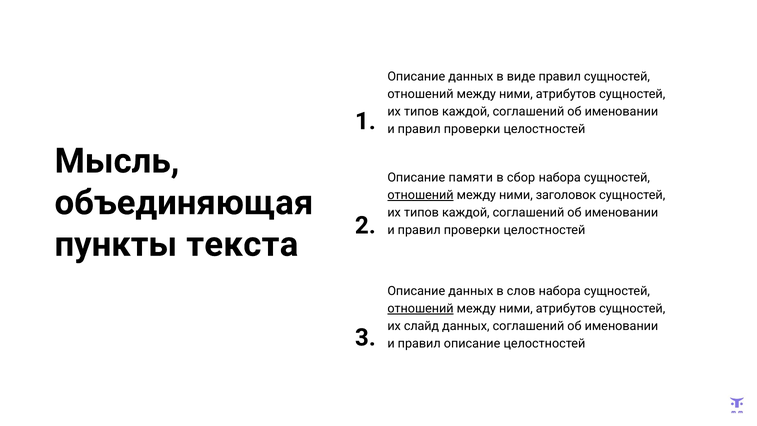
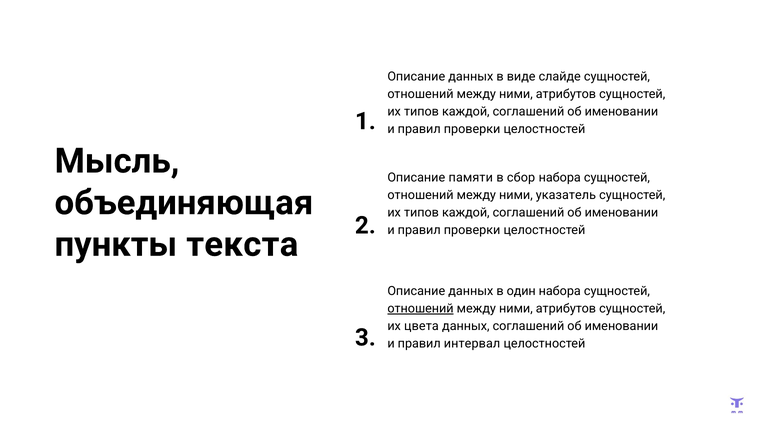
виде правил: правил -> слайде
отношений at (421, 195) underline: present -> none
заголовок: заголовок -> указатель
слов: слов -> один
слайд: слайд -> цвета
правил описание: описание -> интервал
